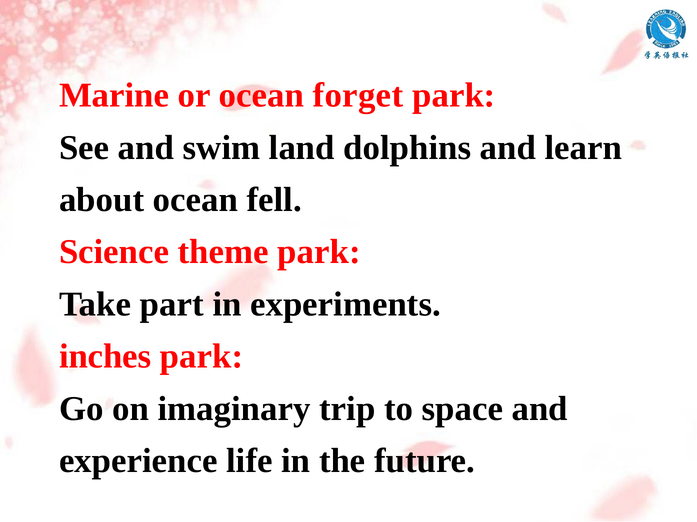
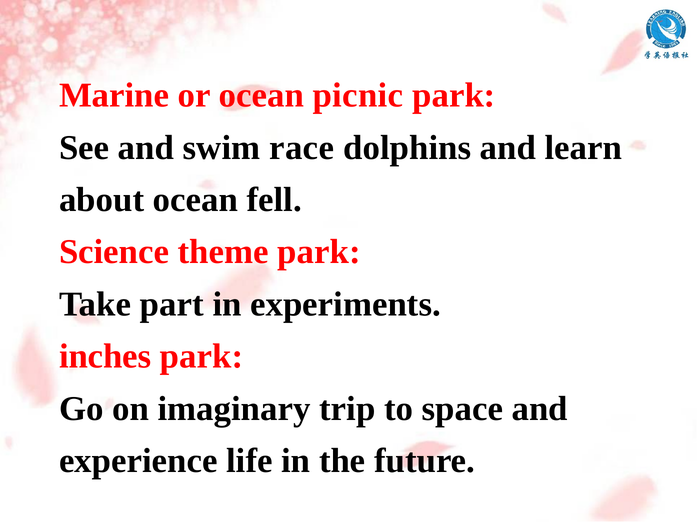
forget: forget -> picnic
land: land -> race
